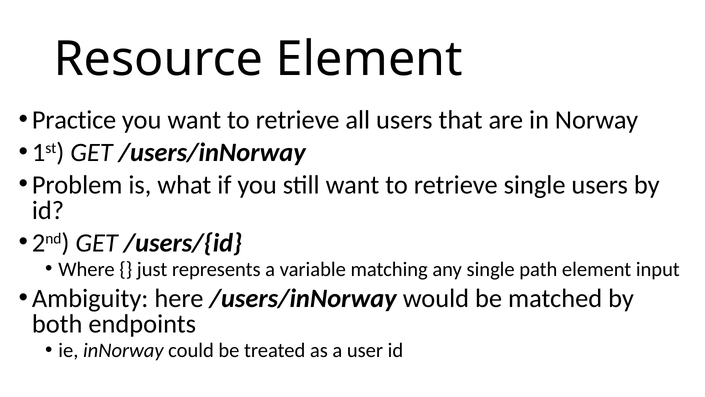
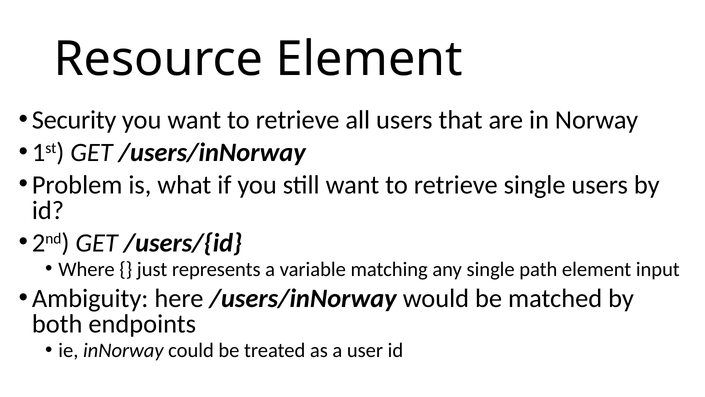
Practice: Practice -> Security
